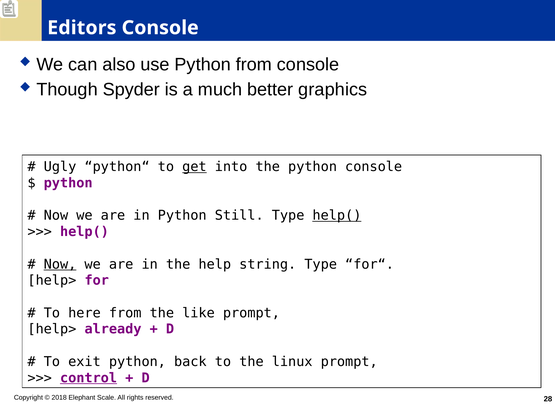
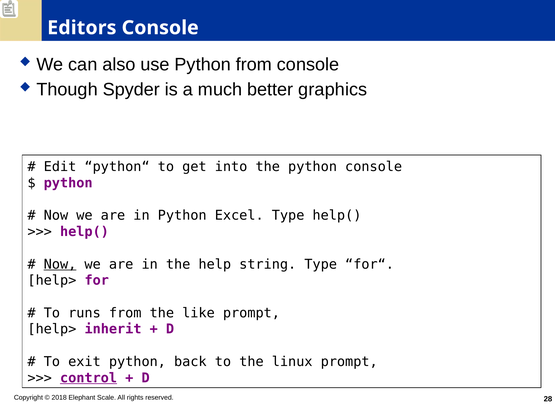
Ugly: Ugly -> Edit
get underline: present -> none
Still: Still -> Excel
help( at (337, 216) underline: present -> none
here: here -> runs
already: already -> inherit
